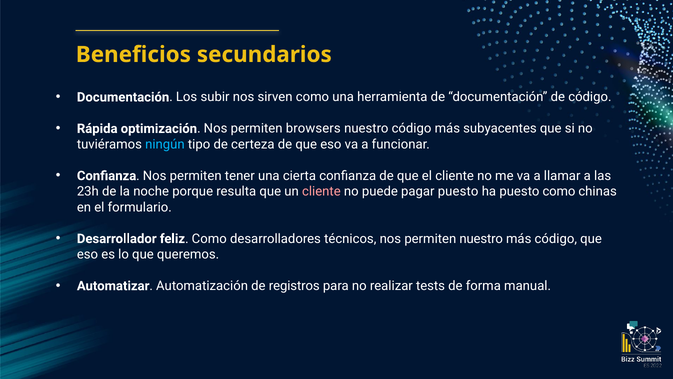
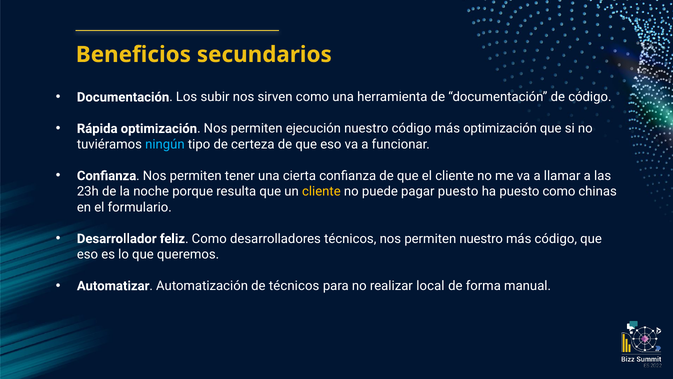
browsers: browsers -> ejecución
más subyacentes: subyacentes -> optimización
cliente at (321, 191) colour: pink -> yellow
de registros: registros -> técnicos
tests: tests -> local
